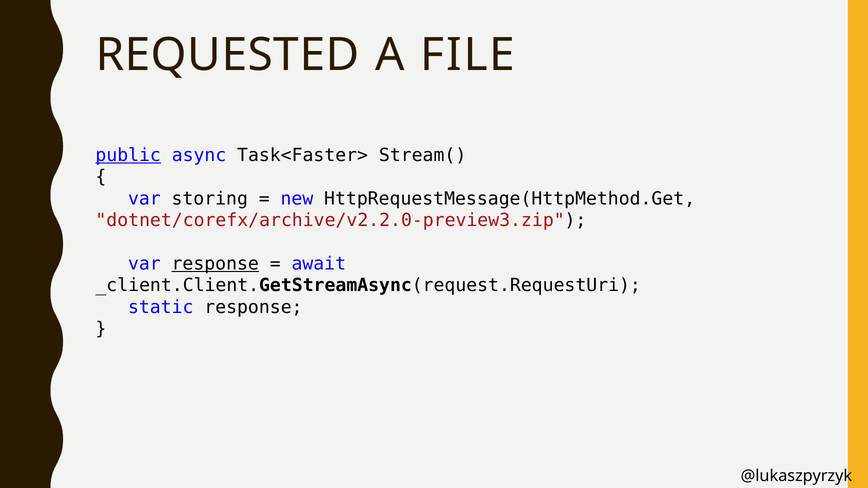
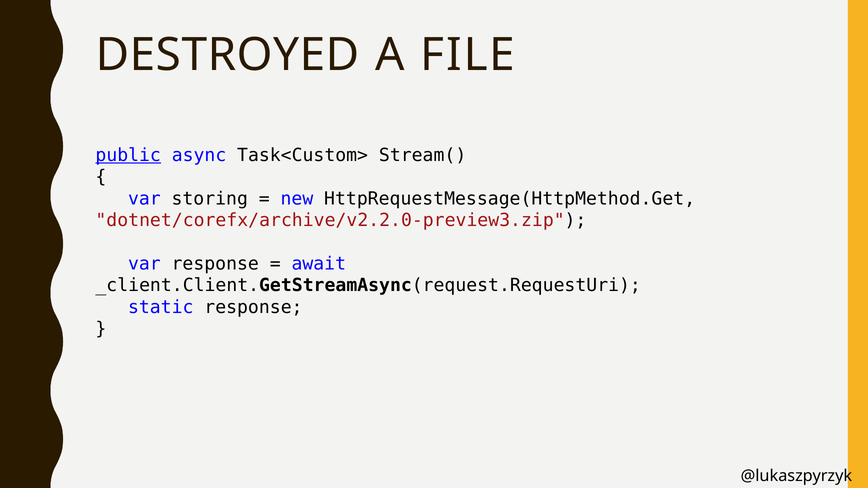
REQUESTED: REQUESTED -> DESTROYED
Task<Faster>: Task<Faster> -> Task<Custom>
response at (215, 264) underline: present -> none
